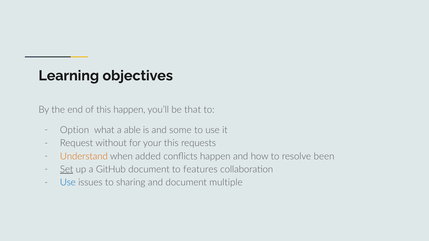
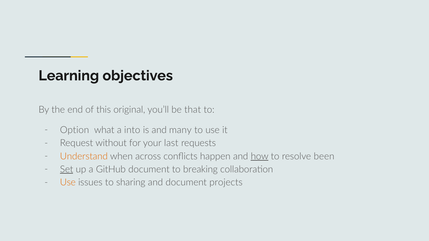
this happen: happen -> original
able: able -> into
some: some -> many
your this: this -> last
added: added -> across
how underline: none -> present
features: features -> breaking
Use at (68, 183) colour: blue -> orange
multiple: multiple -> projects
